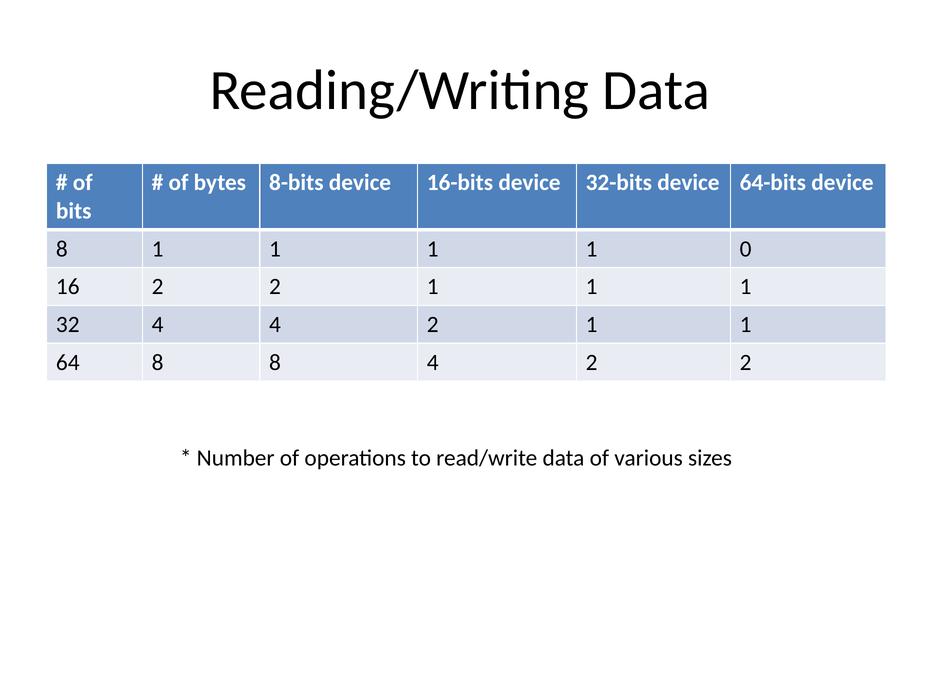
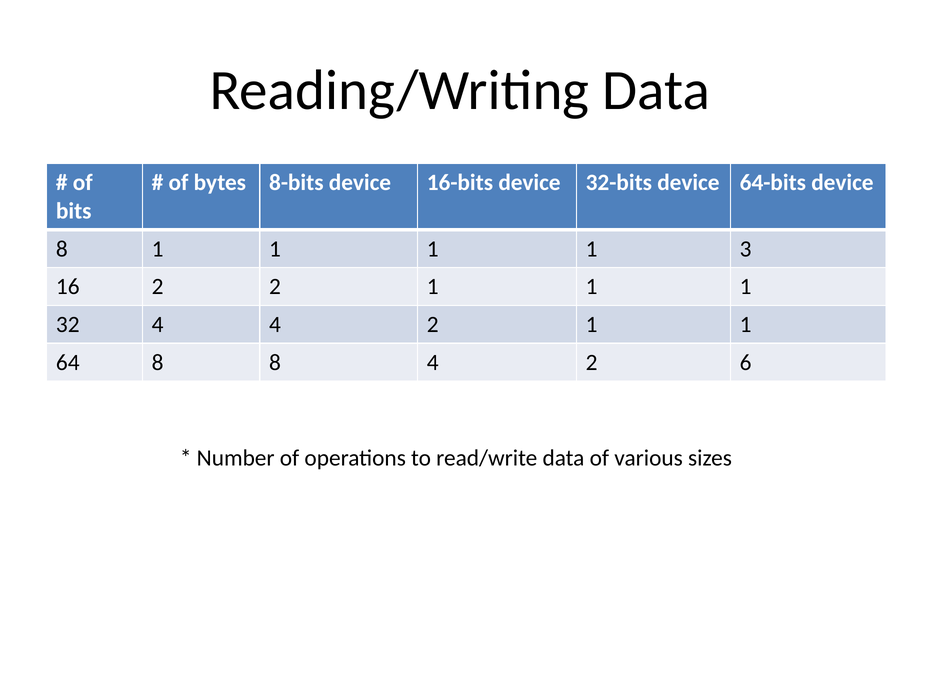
0: 0 -> 3
4 2 2: 2 -> 6
